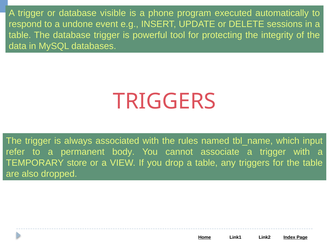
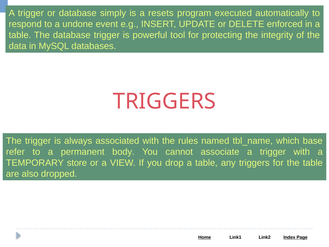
visible: visible -> simply
phone: phone -> resets
sessions: sessions -> enforced
input: input -> base
